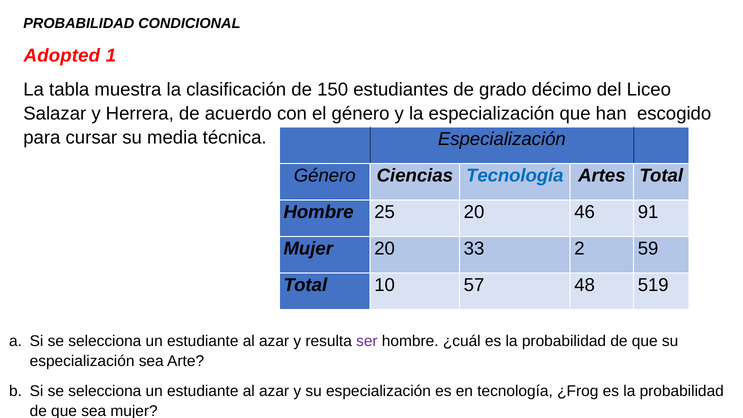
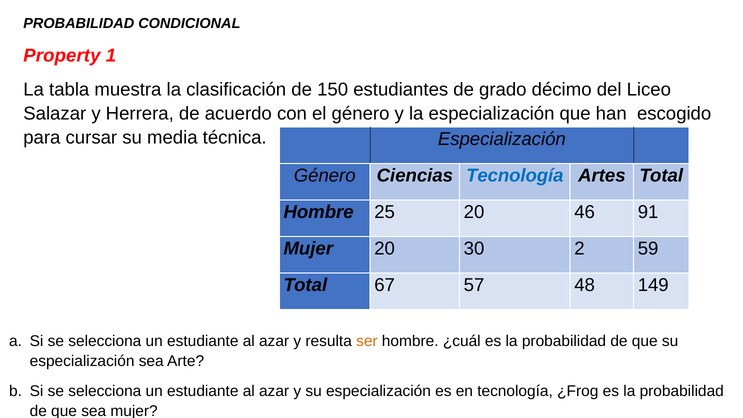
Adopted: Adopted -> Property
33: 33 -> 30
10: 10 -> 67
519: 519 -> 149
ser colour: purple -> orange
